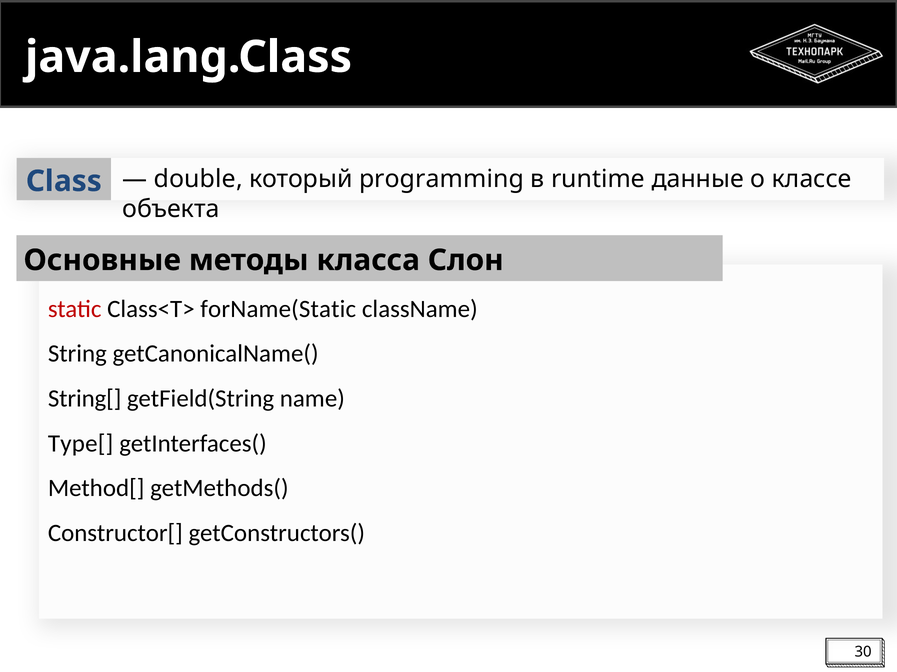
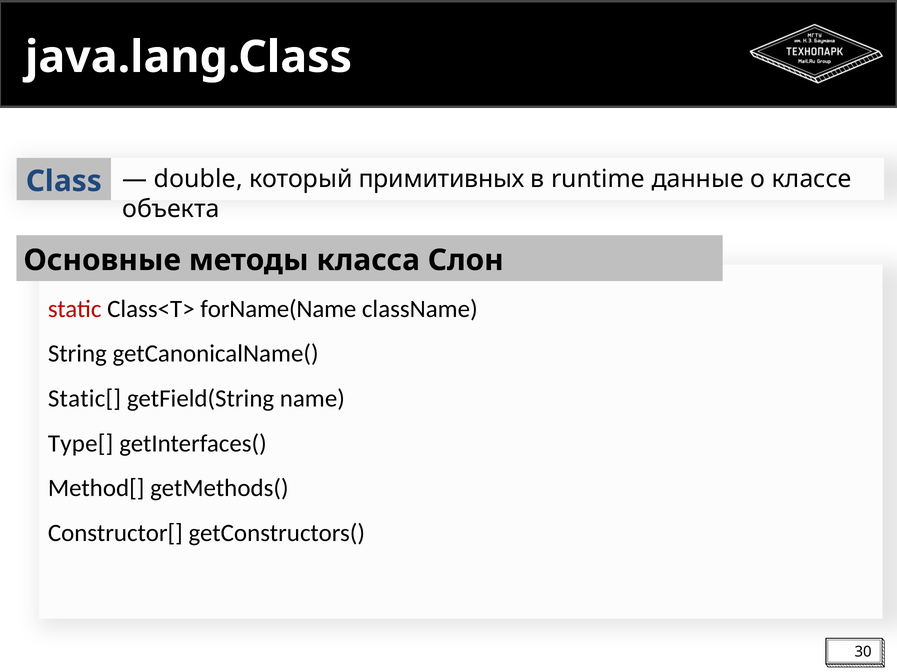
programming: programming -> примитивных
forName(Static: forName(Static -> forName(Name
String[: String[ -> Static[
